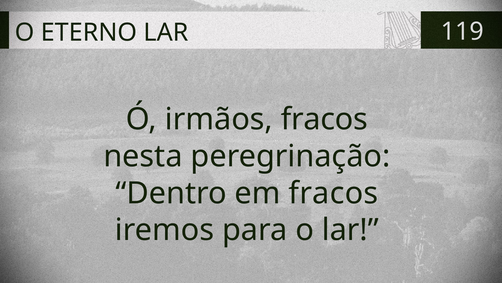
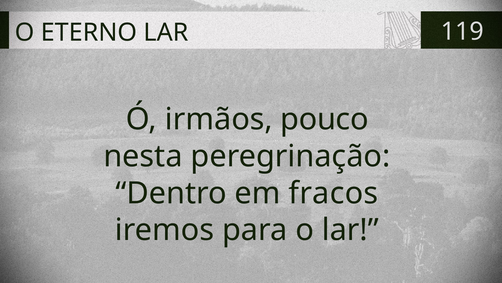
irmãos fracos: fracos -> pouco
